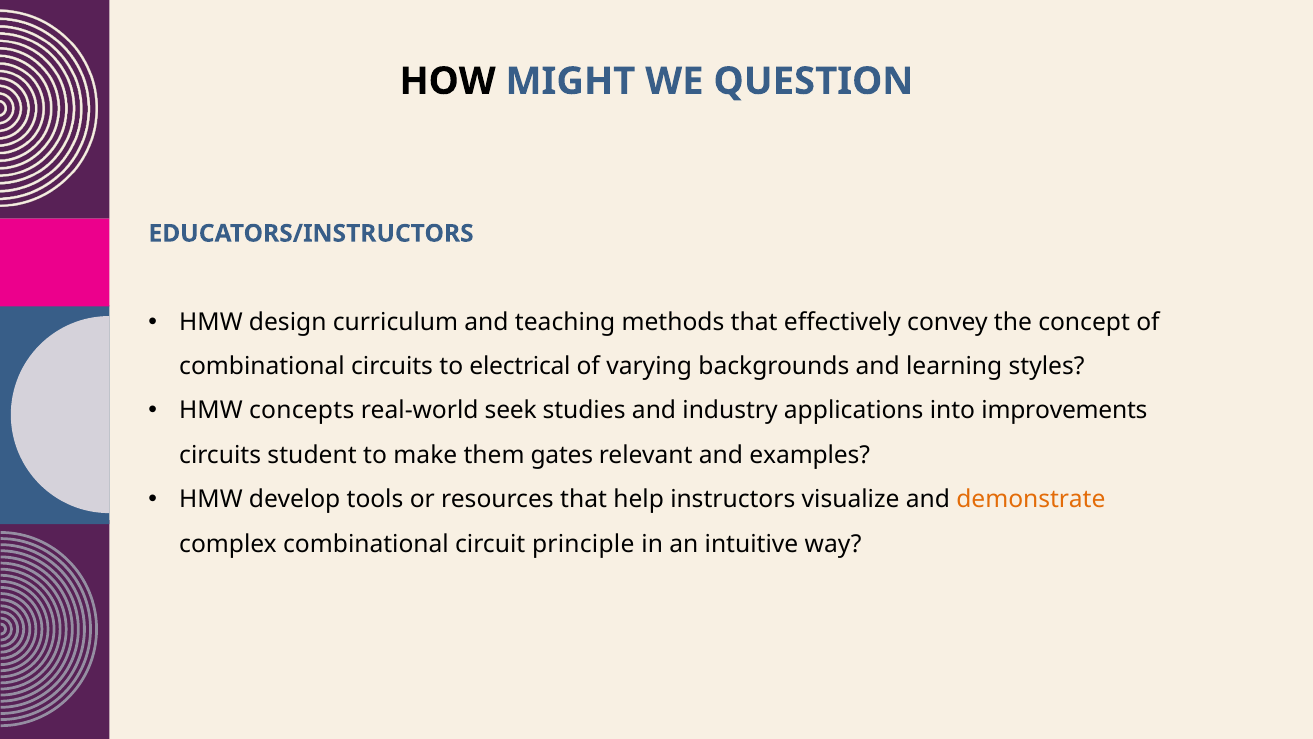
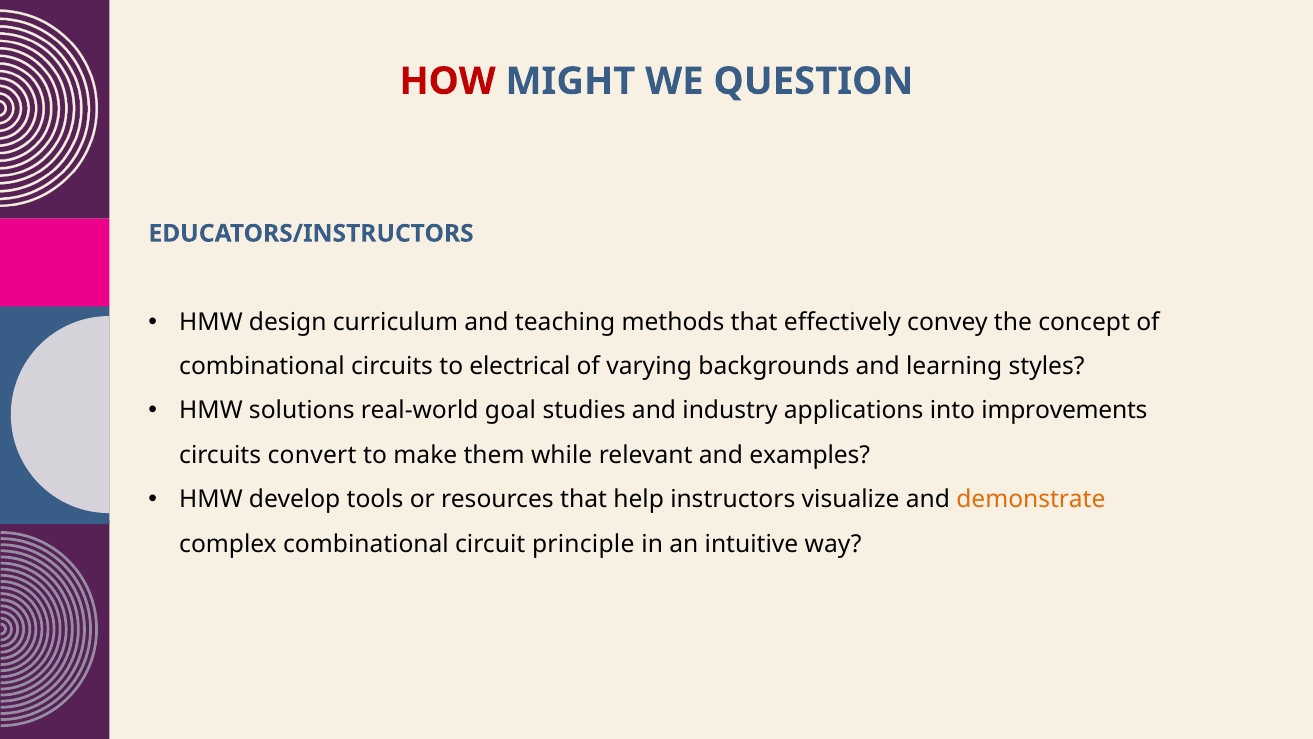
HOW colour: black -> red
concepts: concepts -> solutions
seek: seek -> goal
student: student -> convert
gates: gates -> while
